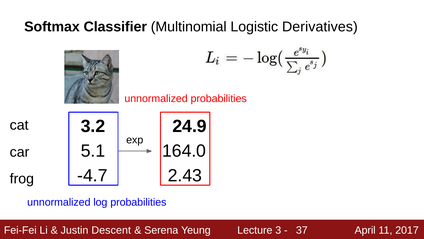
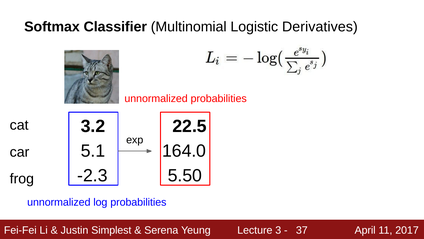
24.9: 24.9 -> 22.5
-4.7: -4.7 -> -2.3
2.43: 2.43 -> 5.50
Descent: Descent -> Simplest
